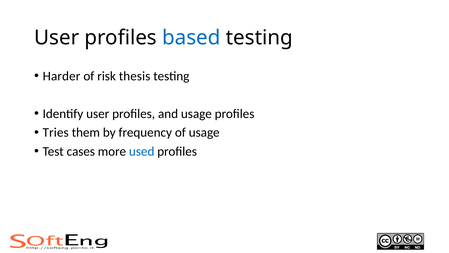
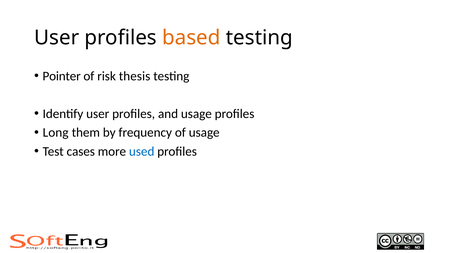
based colour: blue -> orange
Harder: Harder -> Pointer
Tries: Tries -> Long
